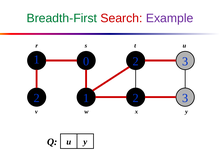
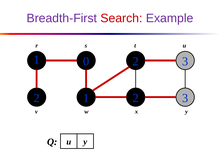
Breadth-First colour: green -> purple
